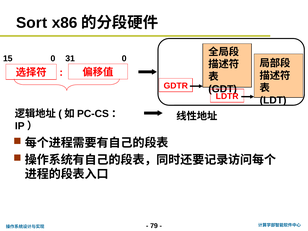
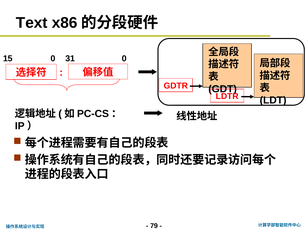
Sort: Sort -> Text
